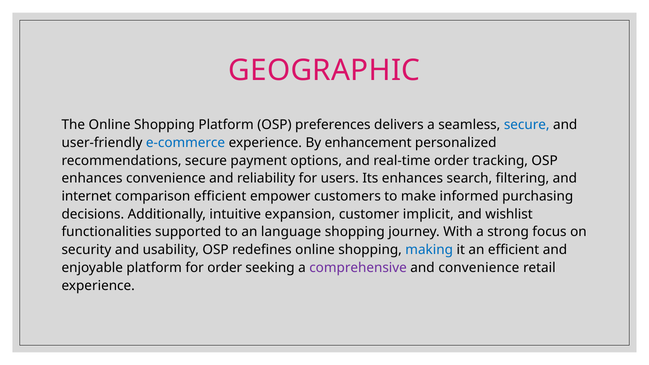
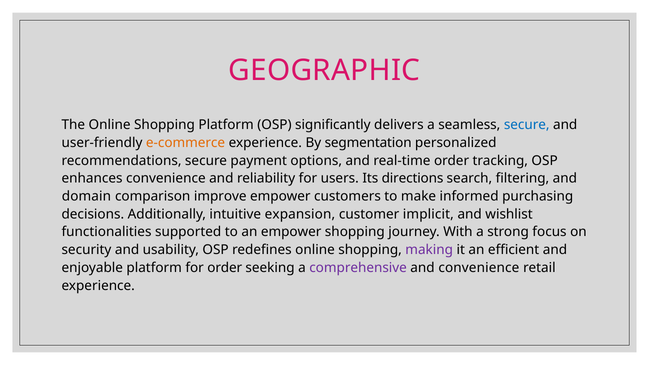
preferences: preferences -> significantly
e-commerce colour: blue -> orange
enhancement: enhancement -> segmentation
Its enhances: enhances -> directions
internet: internet -> domain
comparison efficient: efficient -> improve
an language: language -> empower
making colour: blue -> purple
